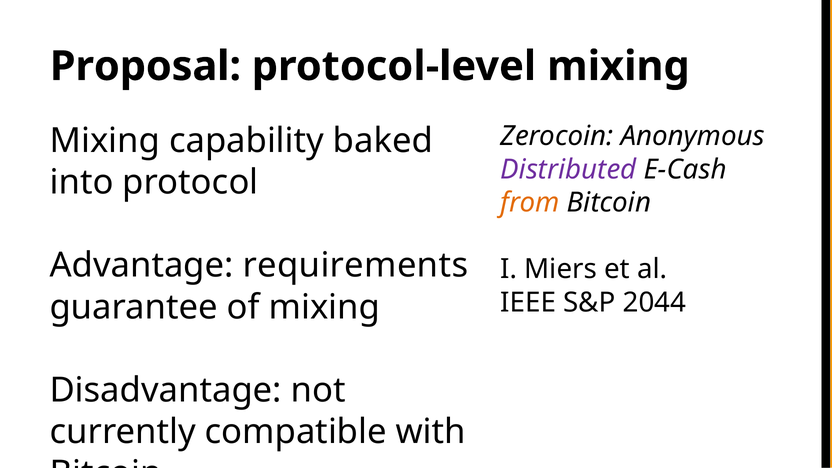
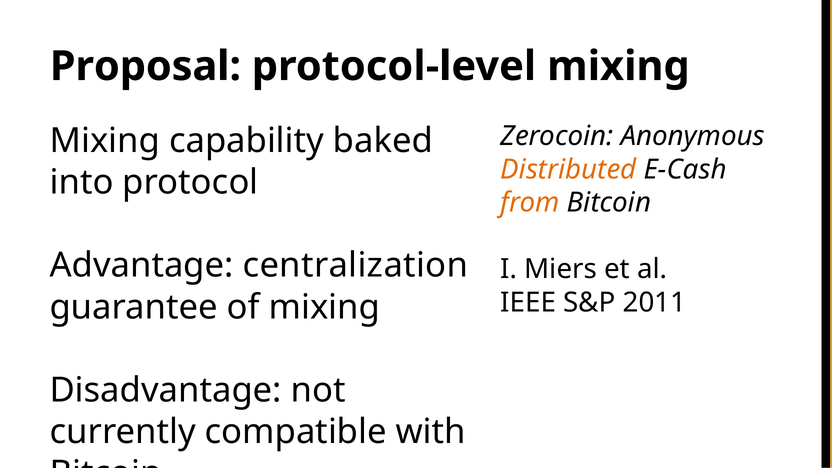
Distributed colour: purple -> orange
requirements: requirements -> centralization
2044: 2044 -> 2011
